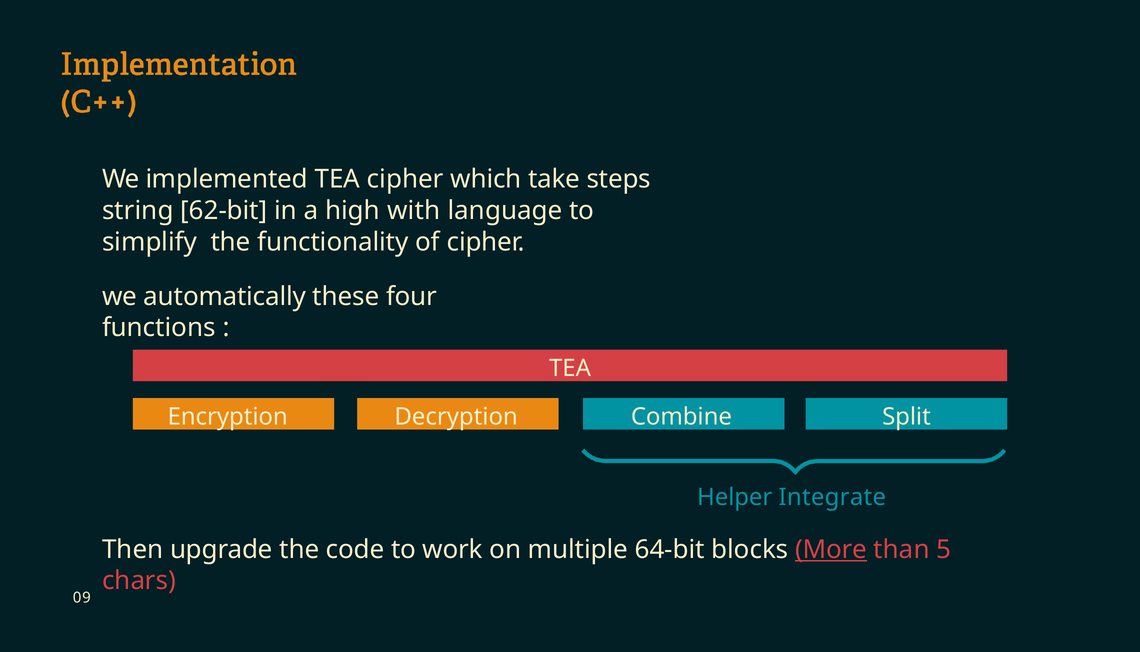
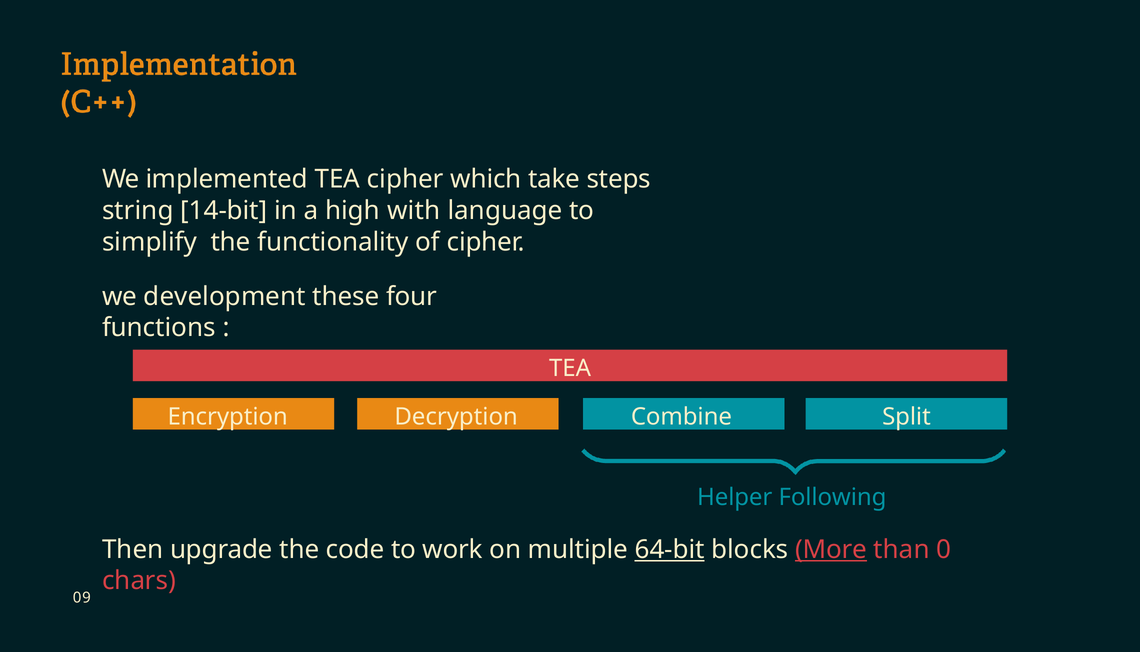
62-bit: 62-bit -> 14-bit
automatically: automatically -> development
Integrate: Integrate -> Following
64-bit underline: none -> present
5: 5 -> 0
